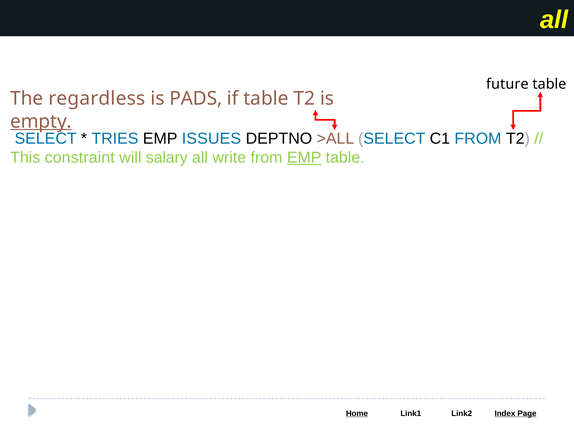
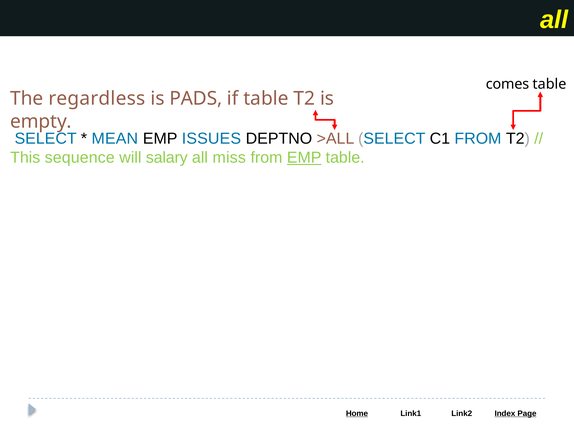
future: future -> comes
empty underline: present -> none
TRIES: TRIES -> MEAN
constraint: constraint -> sequence
write: write -> miss
